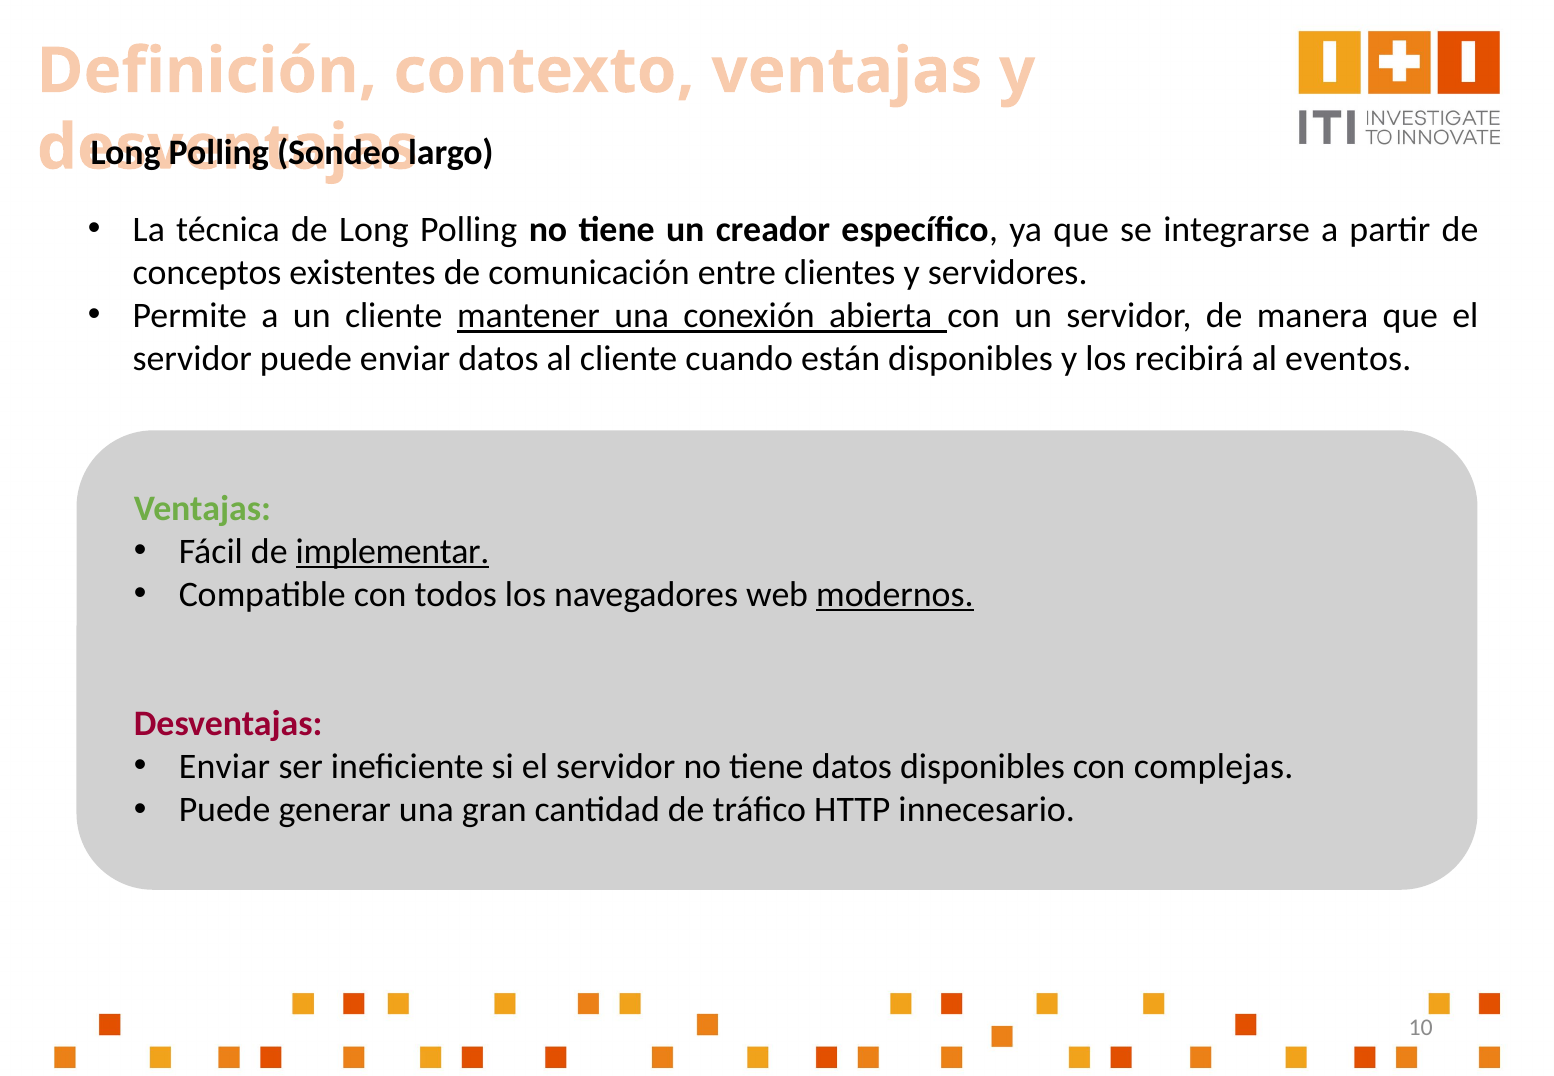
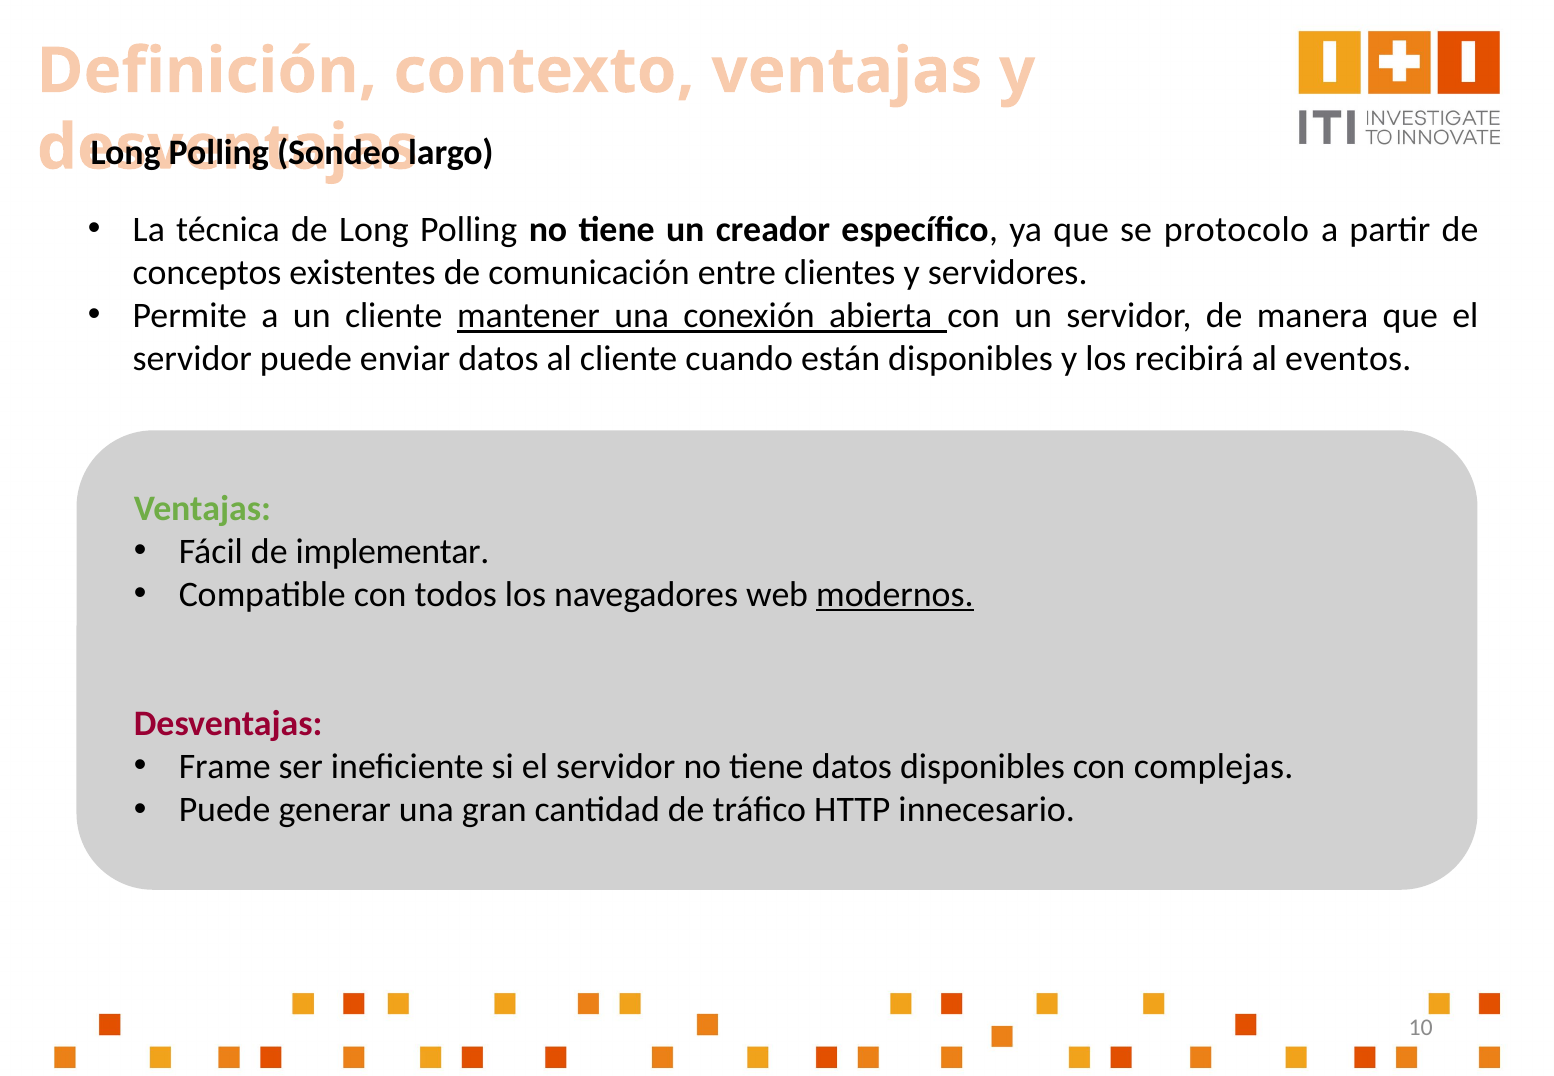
integrarse: integrarse -> protocolo
implementar underline: present -> none
Enviar at (224, 767): Enviar -> Frame
